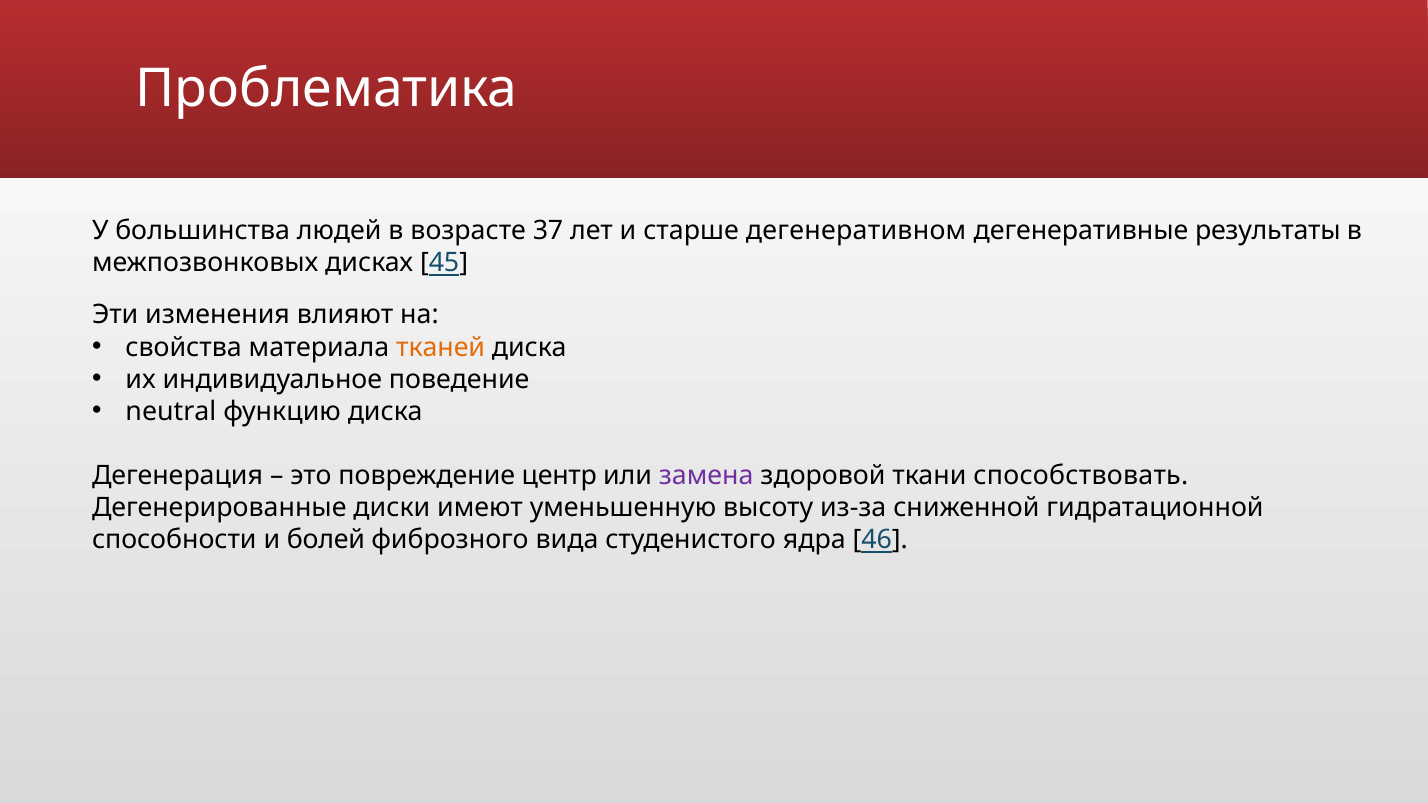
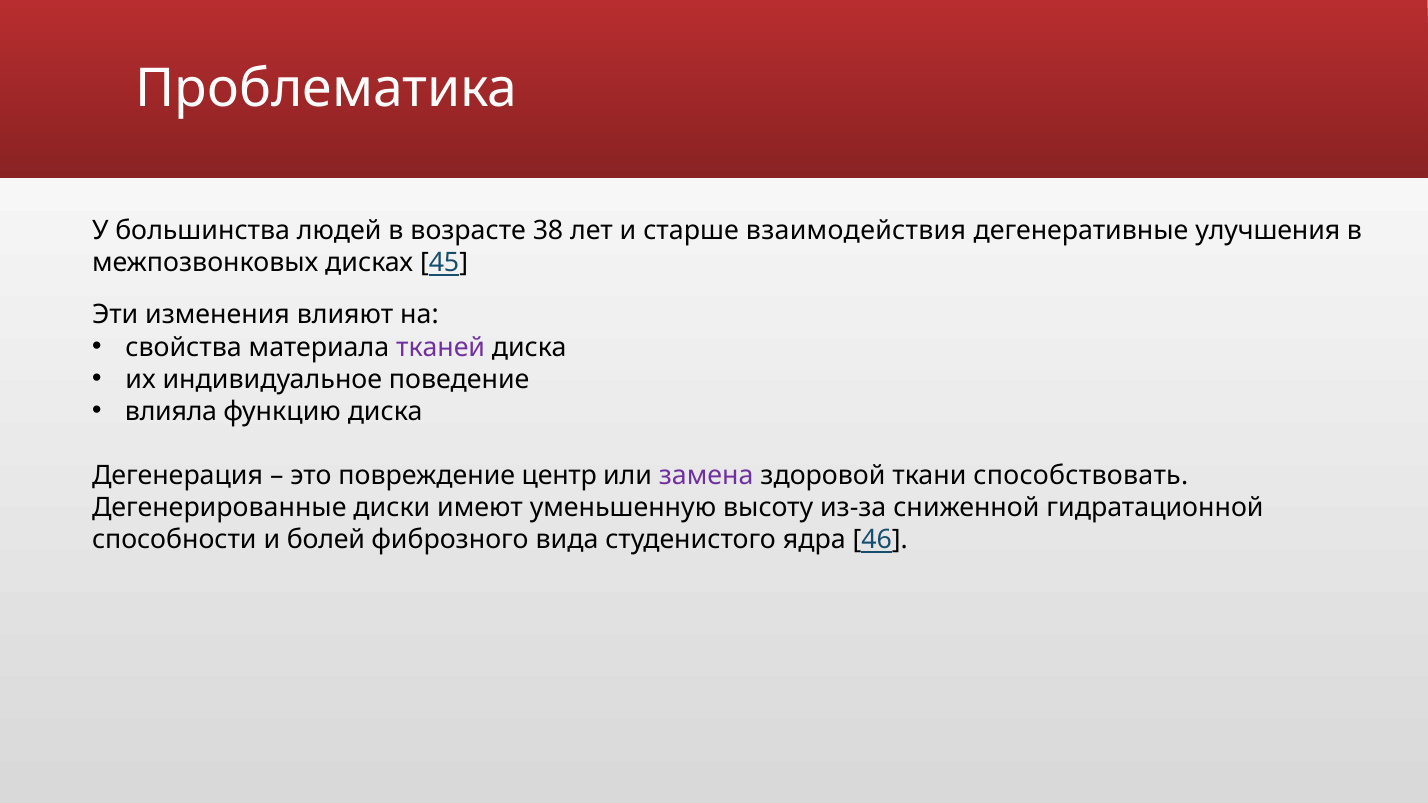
37: 37 -> 38
дегенеративном: дегенеративном -> взаимодействия
результаты: результаты -> улучшения
тканей colour: orange -> purple
neutral: neutral -> влияла
